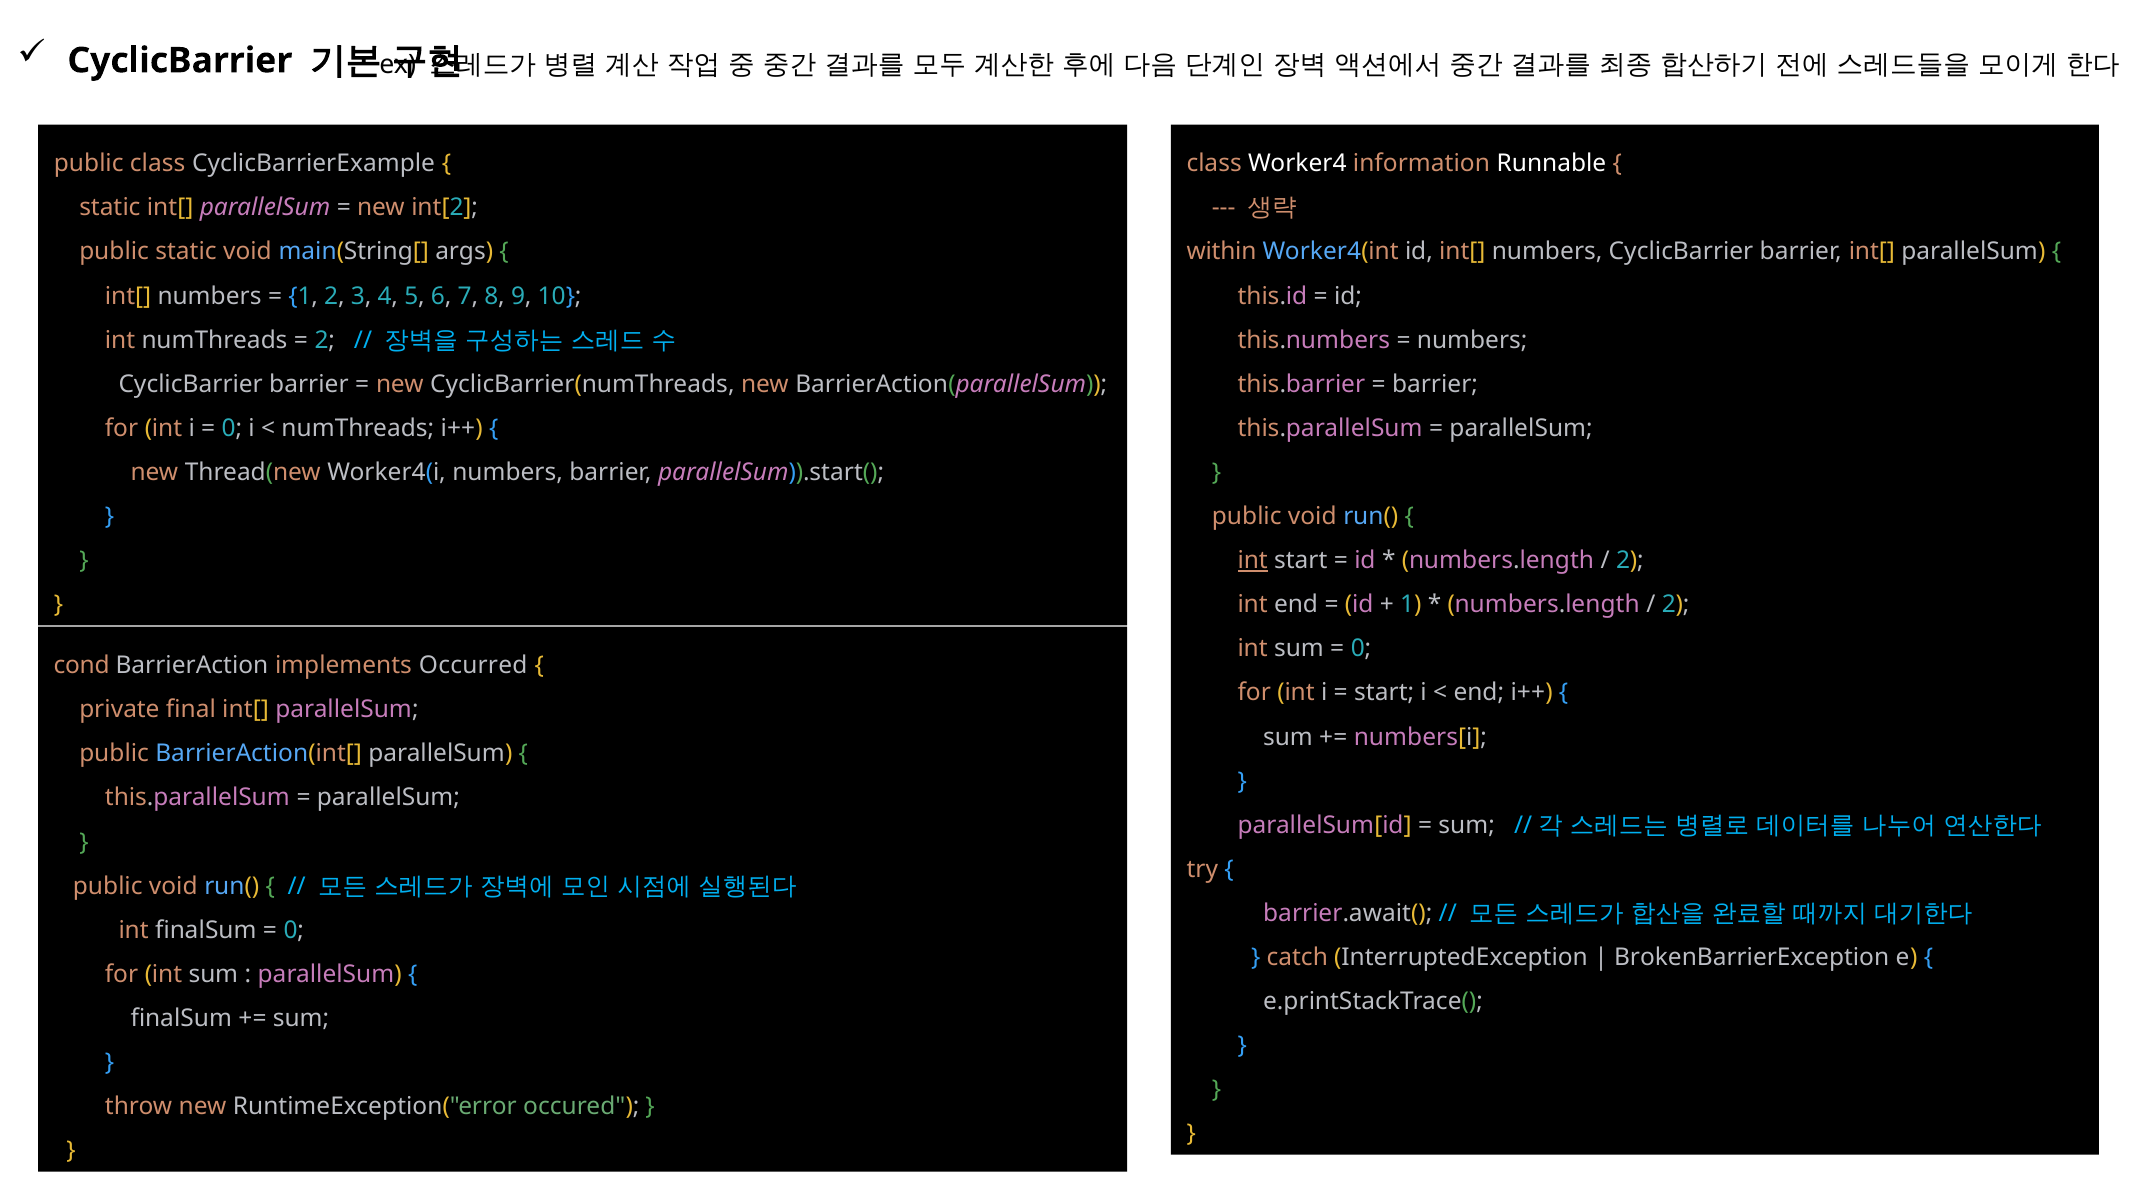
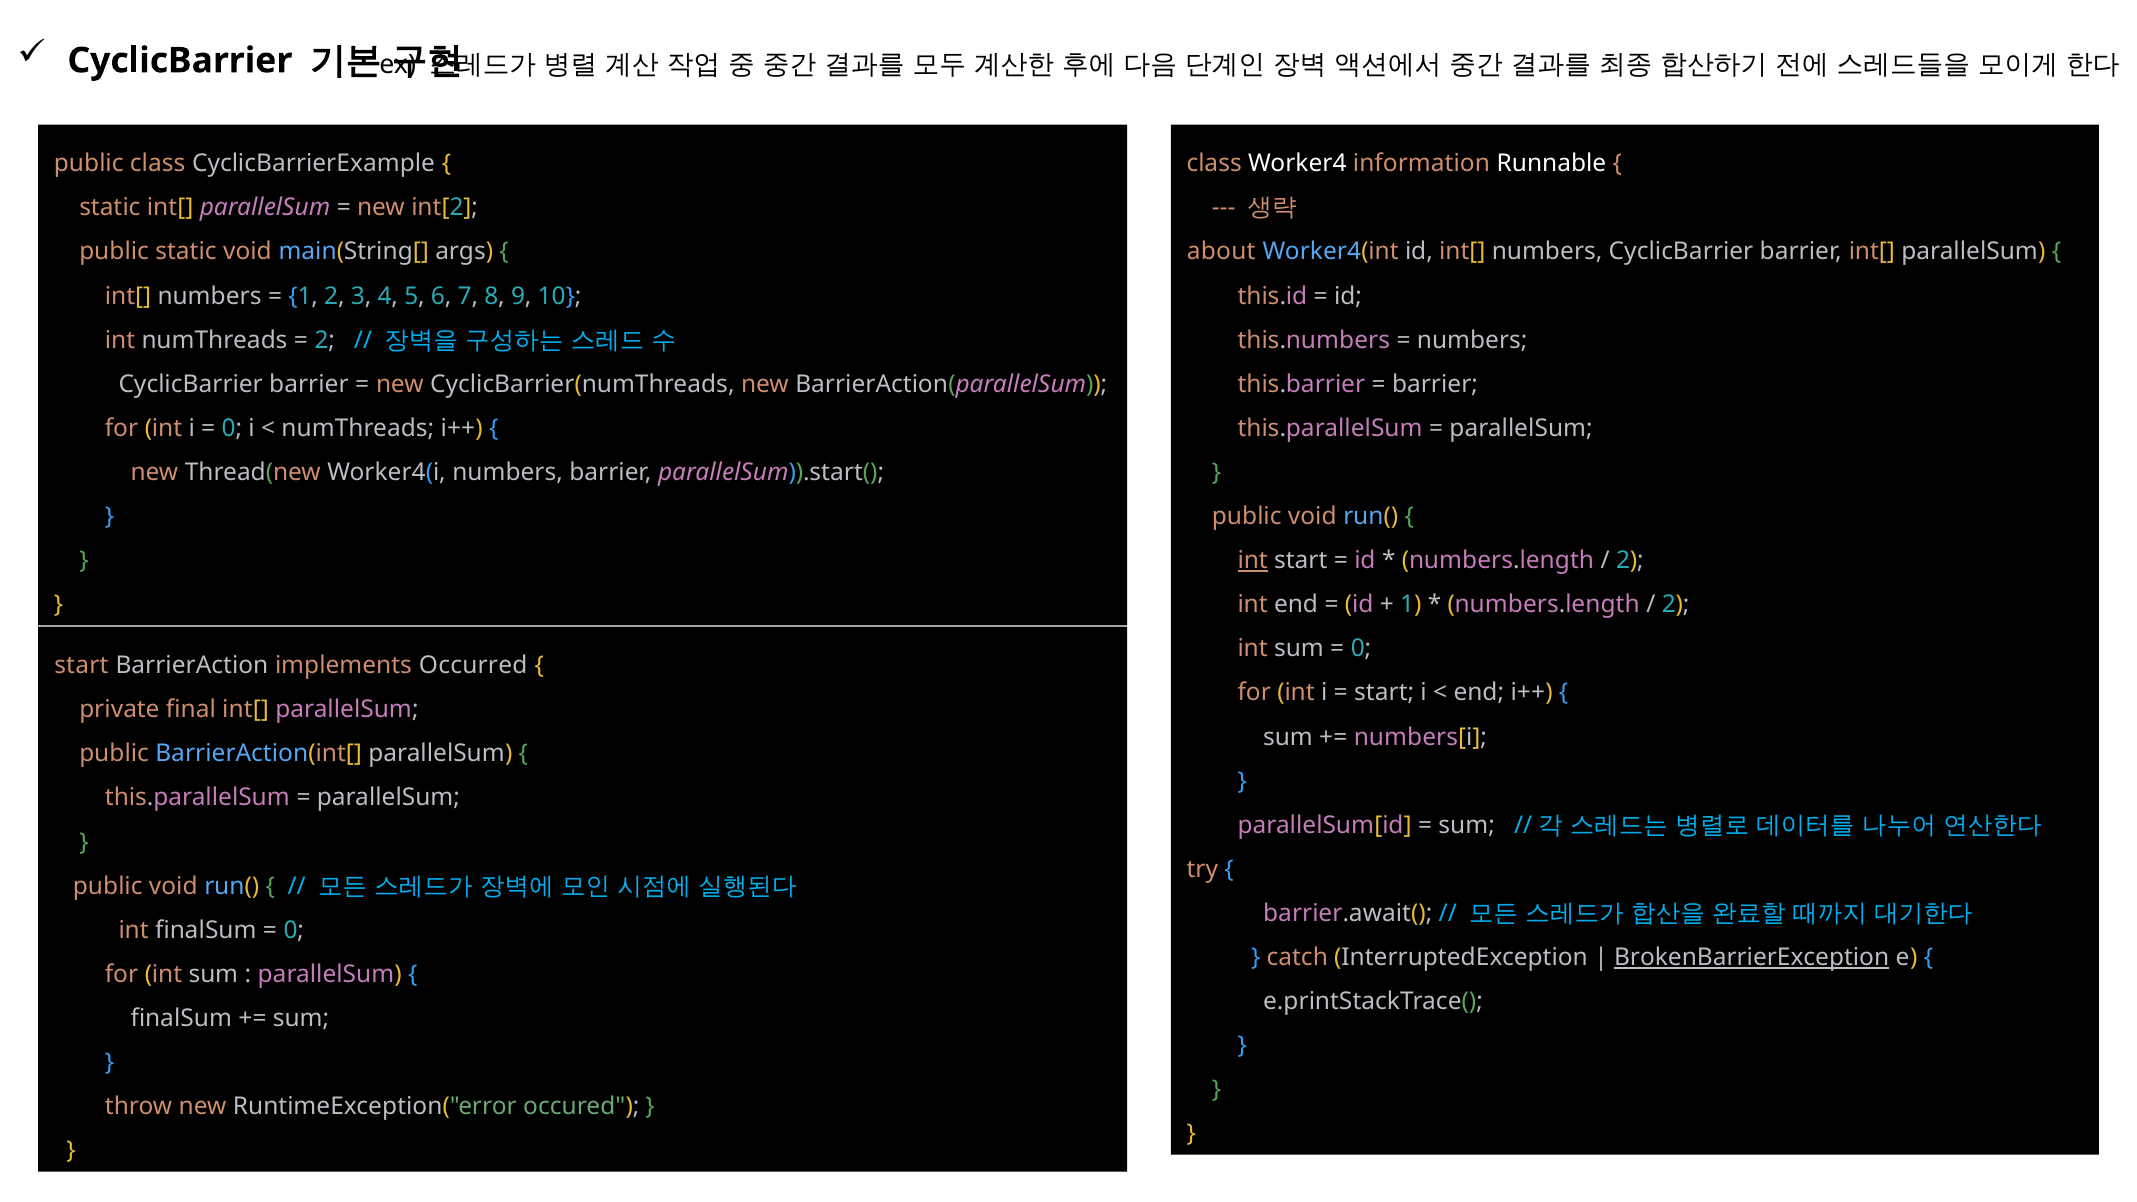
within: within -> about
cond at (82, 666): cond -> start
BrokenBarrierException underline: none -> present
